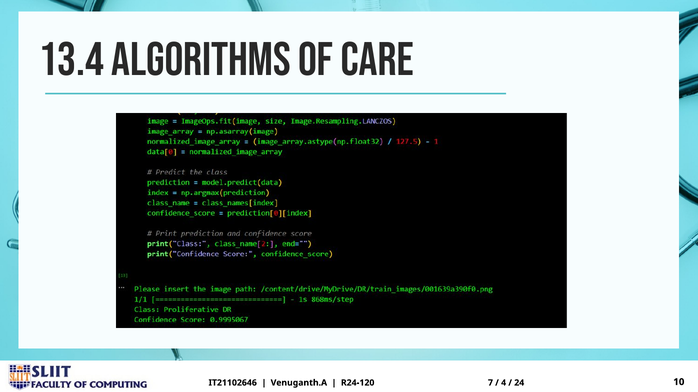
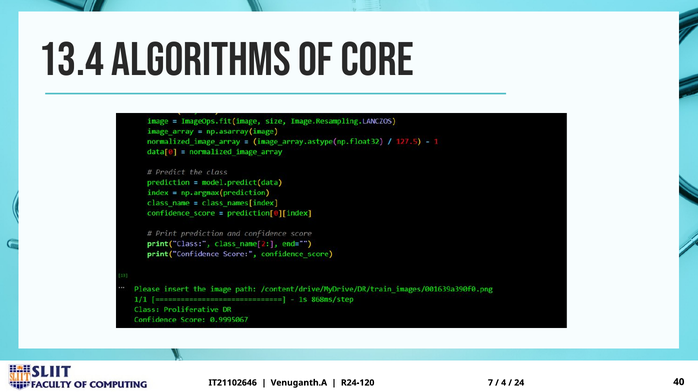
CARE: CARE -> CORE
10: 10 -> 40
